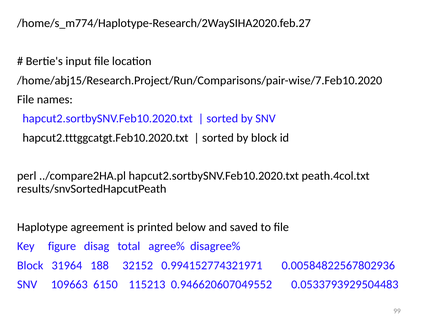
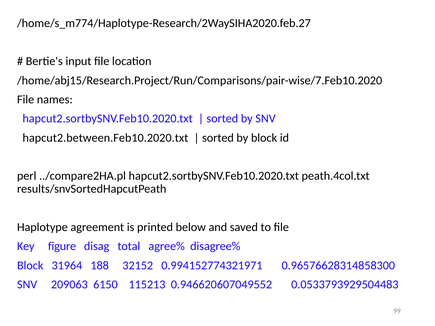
hapcut2.tttggcatgt.Feb10.2020.txt: hapcut2.tttggcatgt.Feb10.2020.txt -> hapcut2.between.Feb10.2020.txt
0.00584822567802936: 0.00584822567802936 -> 0.96576628314858300
109663: 109663 -> 209063
